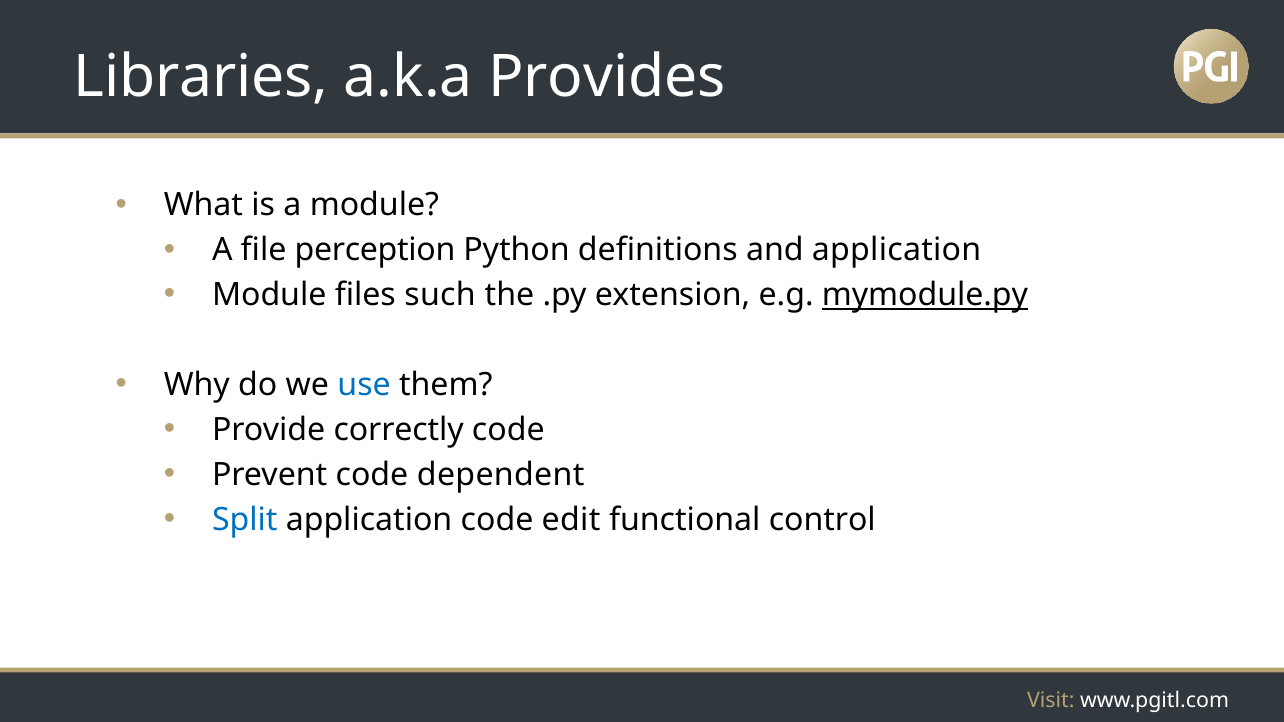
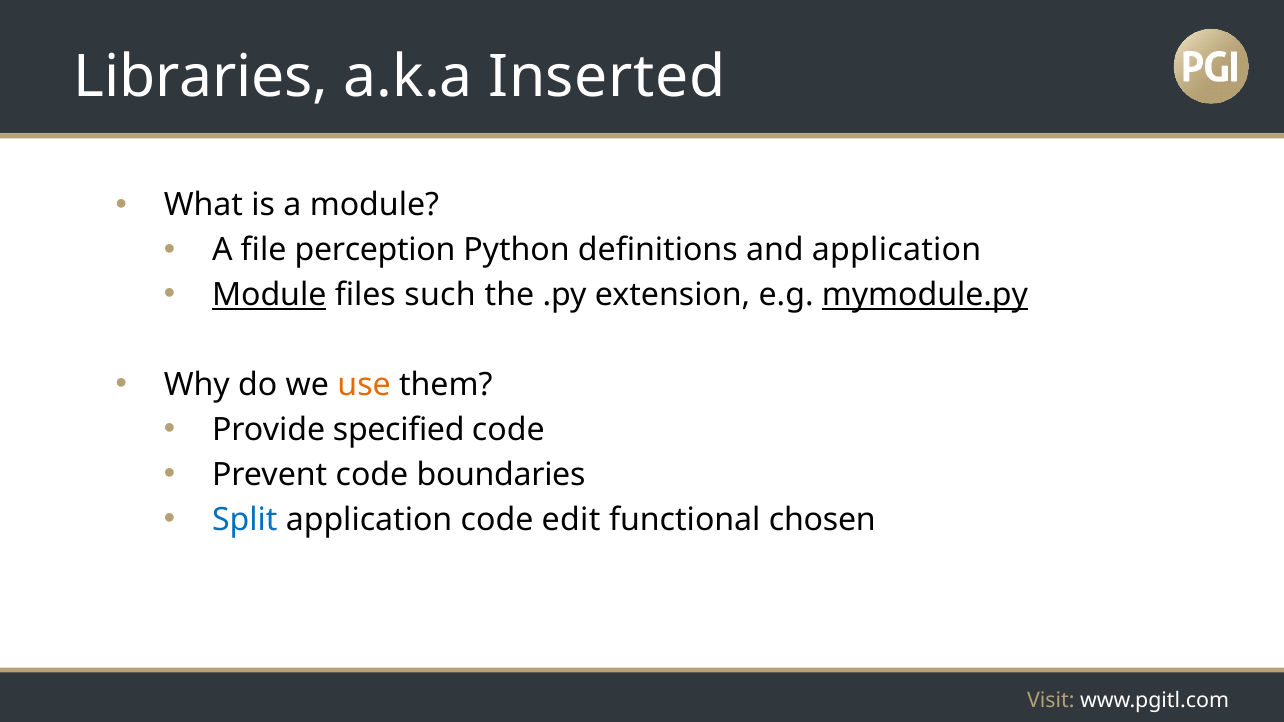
Provides: Provides -> Inserted
Module at (269, 295) underline: none -> present
use colour: blue -> orange
correctly: correctly -> specified
dependent: dependent -> boundaries
control: control -> chosen
